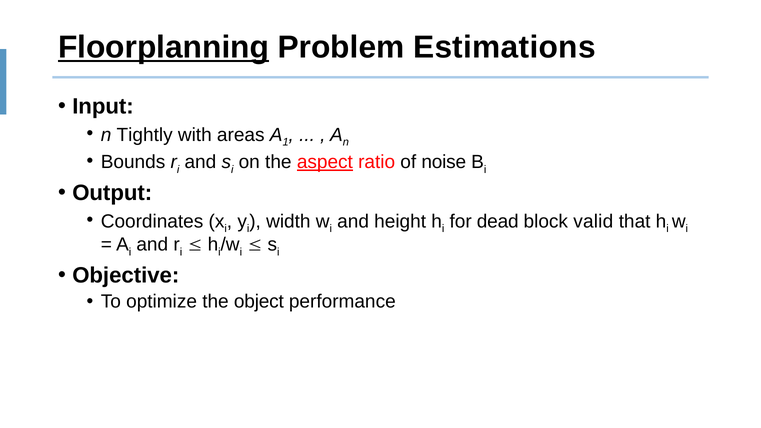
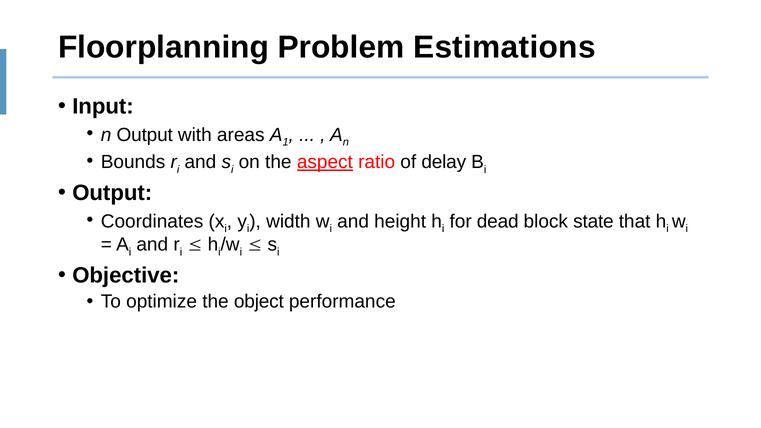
Floorplanning underline: present -> none
n Tightly: Tightly -> Output
noise: noise -> delay
valid: valid -> state
